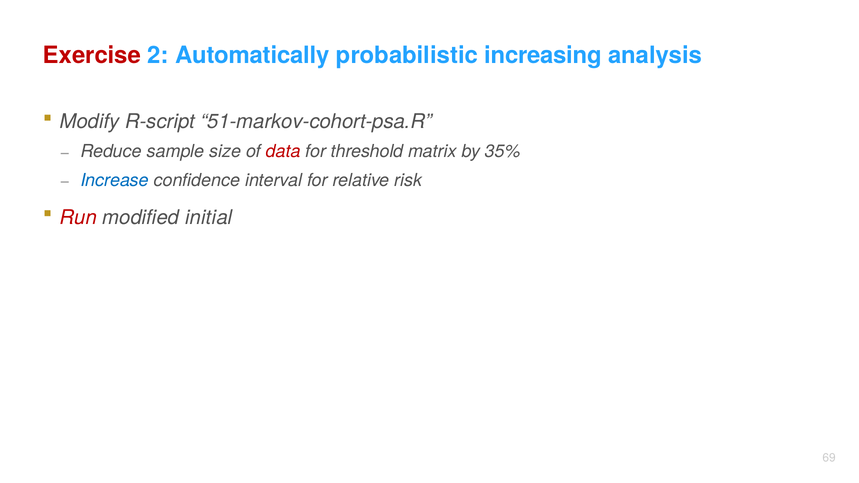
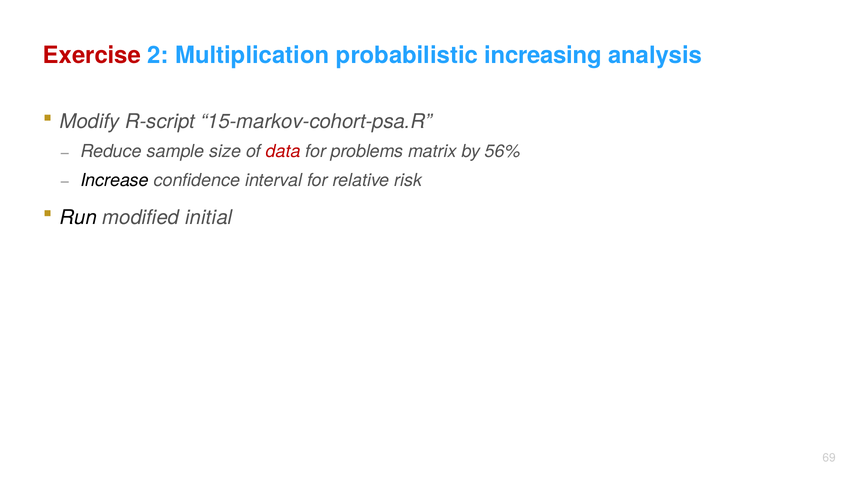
Automatically: Automatically -> Multiplication
51-markov-cohort-psa.R: 51-markov-cohort-psa.R -> 15-markov-cohort-psa.R
threshold: threshold -> problems
35%: 35% -> 56%
Increase colour: blue -> black
Run colour: red -> black
